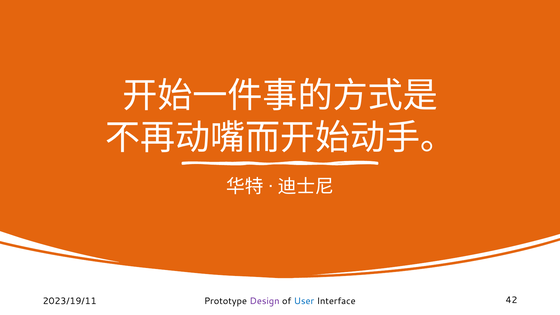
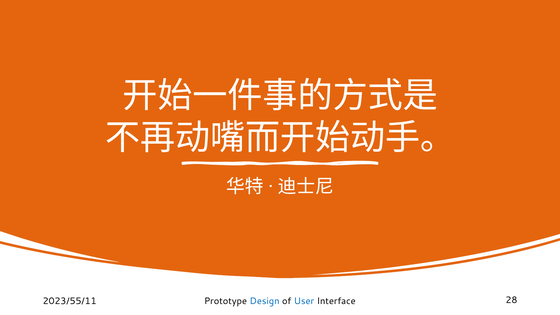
2023/19/11: 2023/19/11 -> 2023/55/11
Design colour: purple -> blue
42: 42 -> 28
